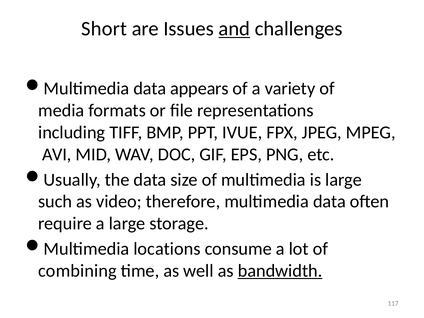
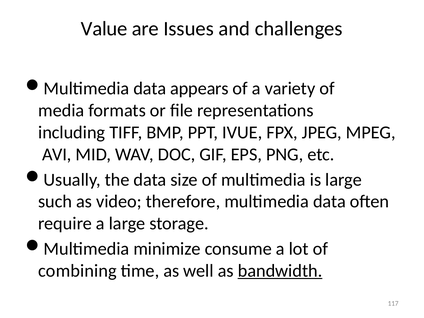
Short: Short -> Value
and underline: present -> none
locations: locations -> minimize
